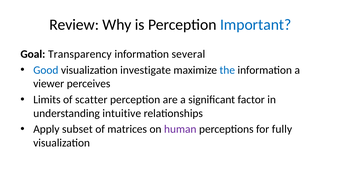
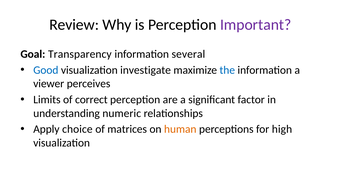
Important colour: blue -> purple
scatter: scatter -> correct
intuitive: intuitive -> numeric
subset: subset -> choice
human colour: purple -> orange
fully: fully -> high
